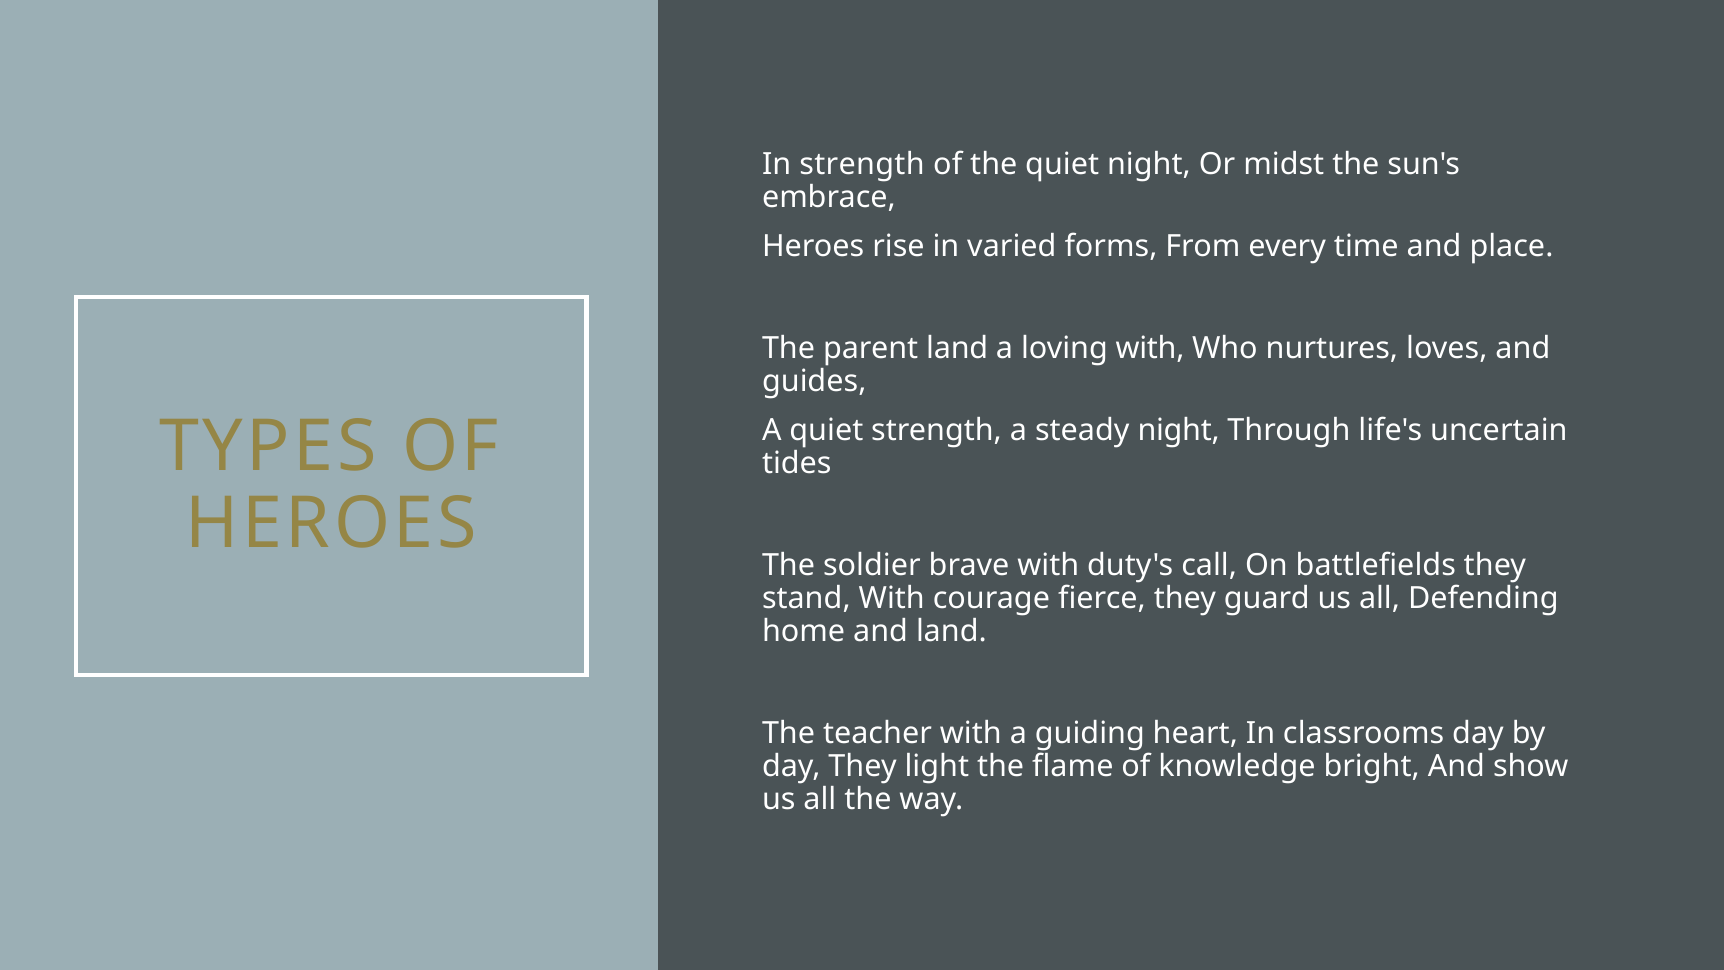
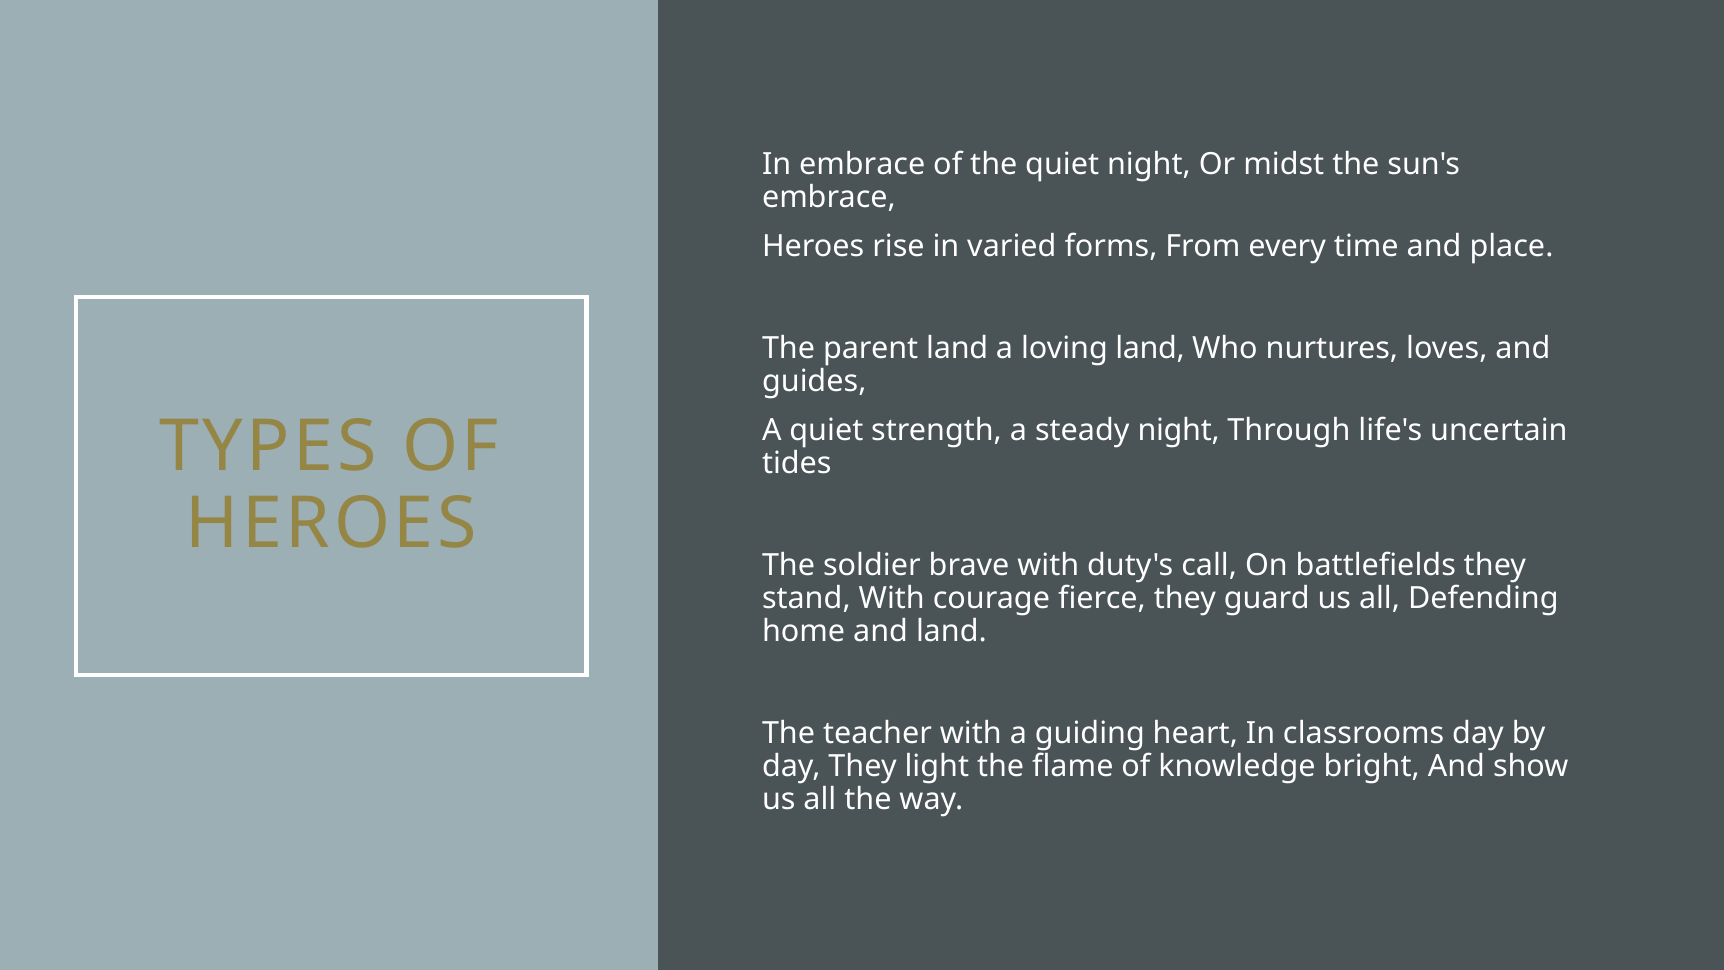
In strength: strength -> embrace
loving with: with -> land
